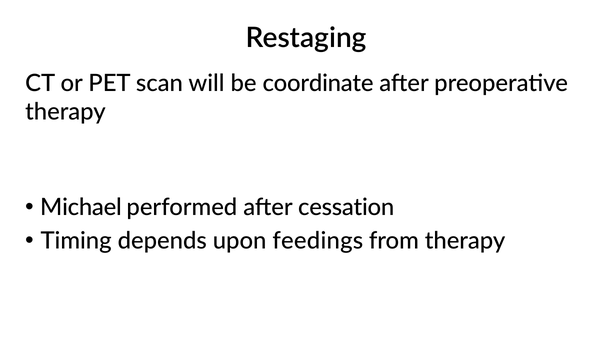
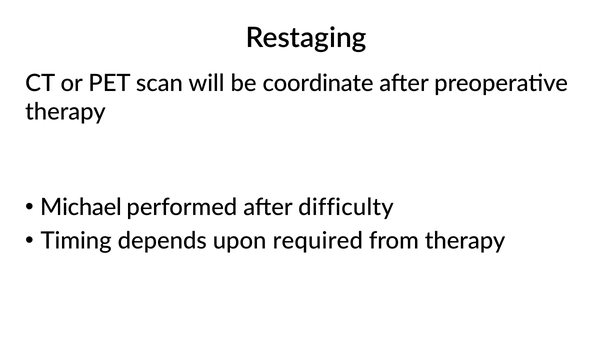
cessation: cessation -> difficulty
feedings: feedings -> required
